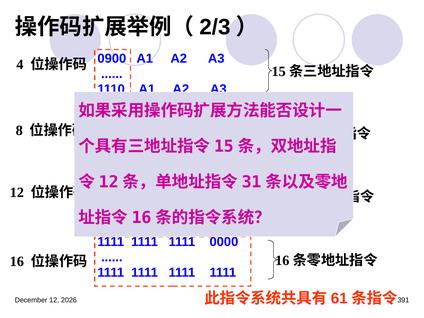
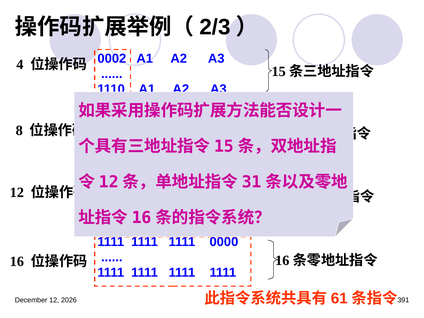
0900: 0900 -> 0002
